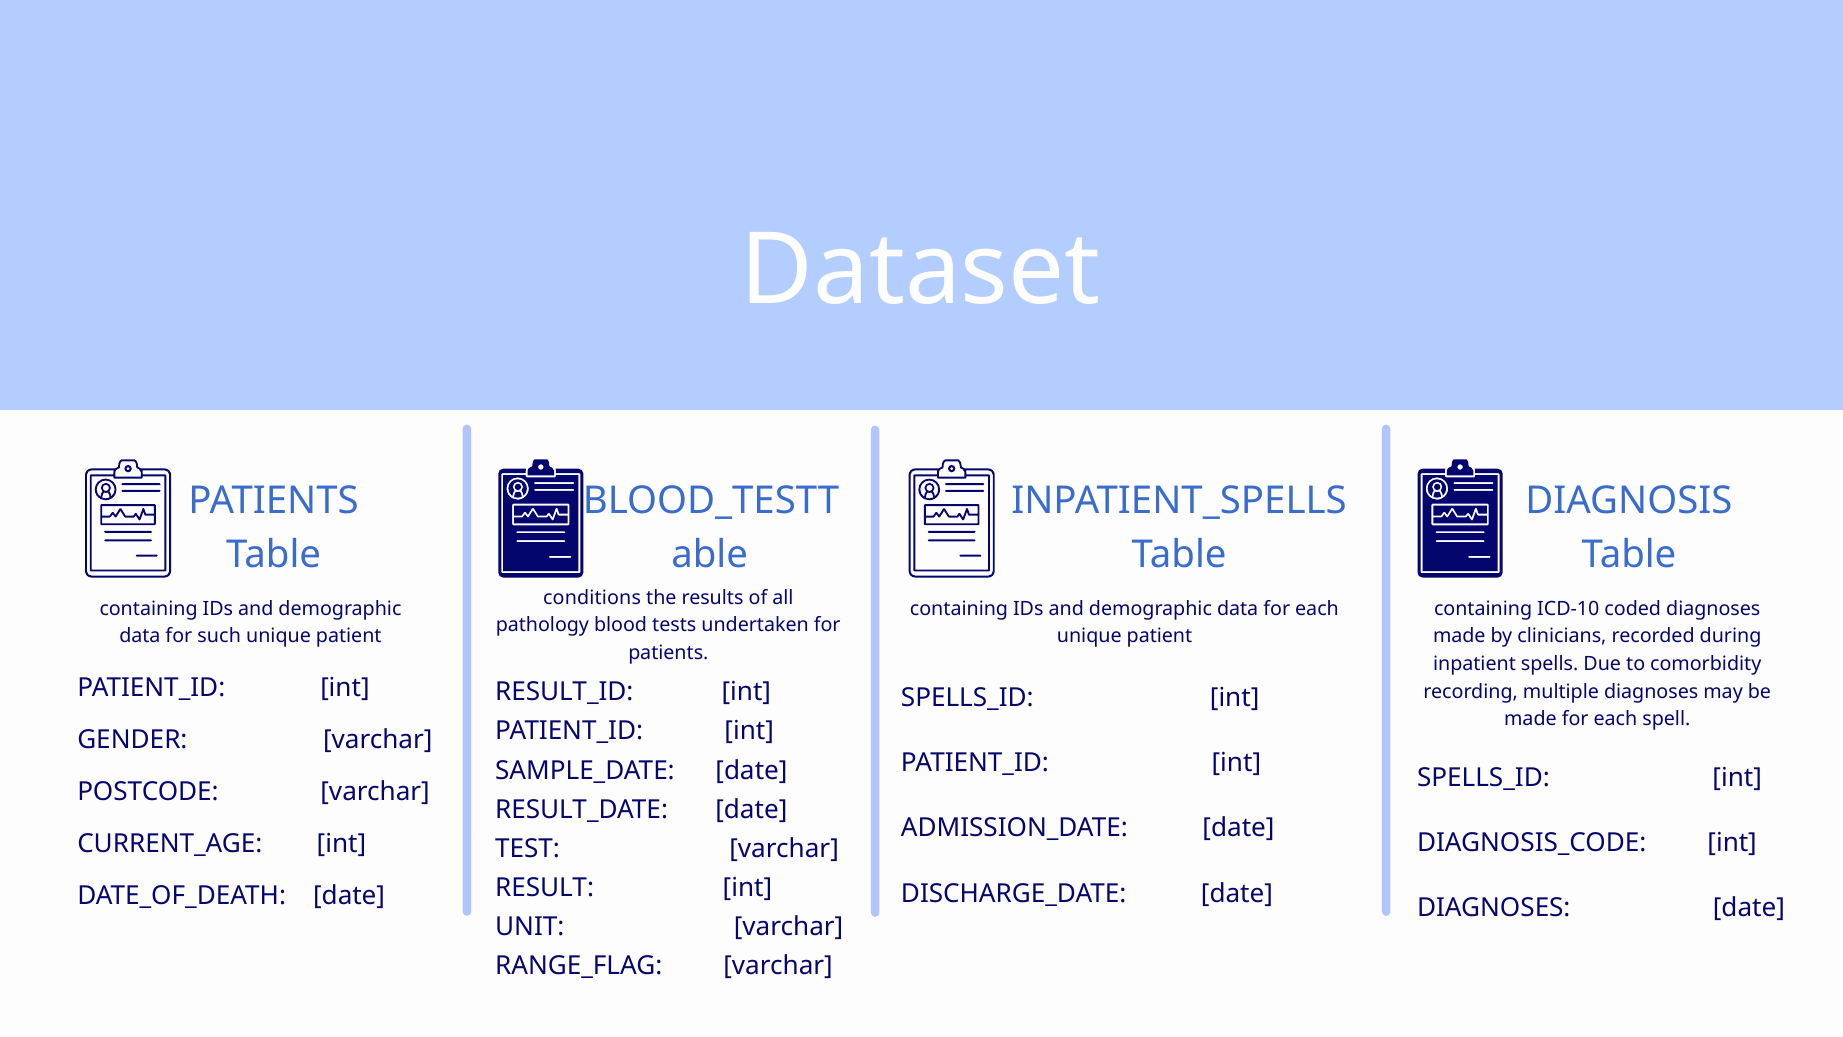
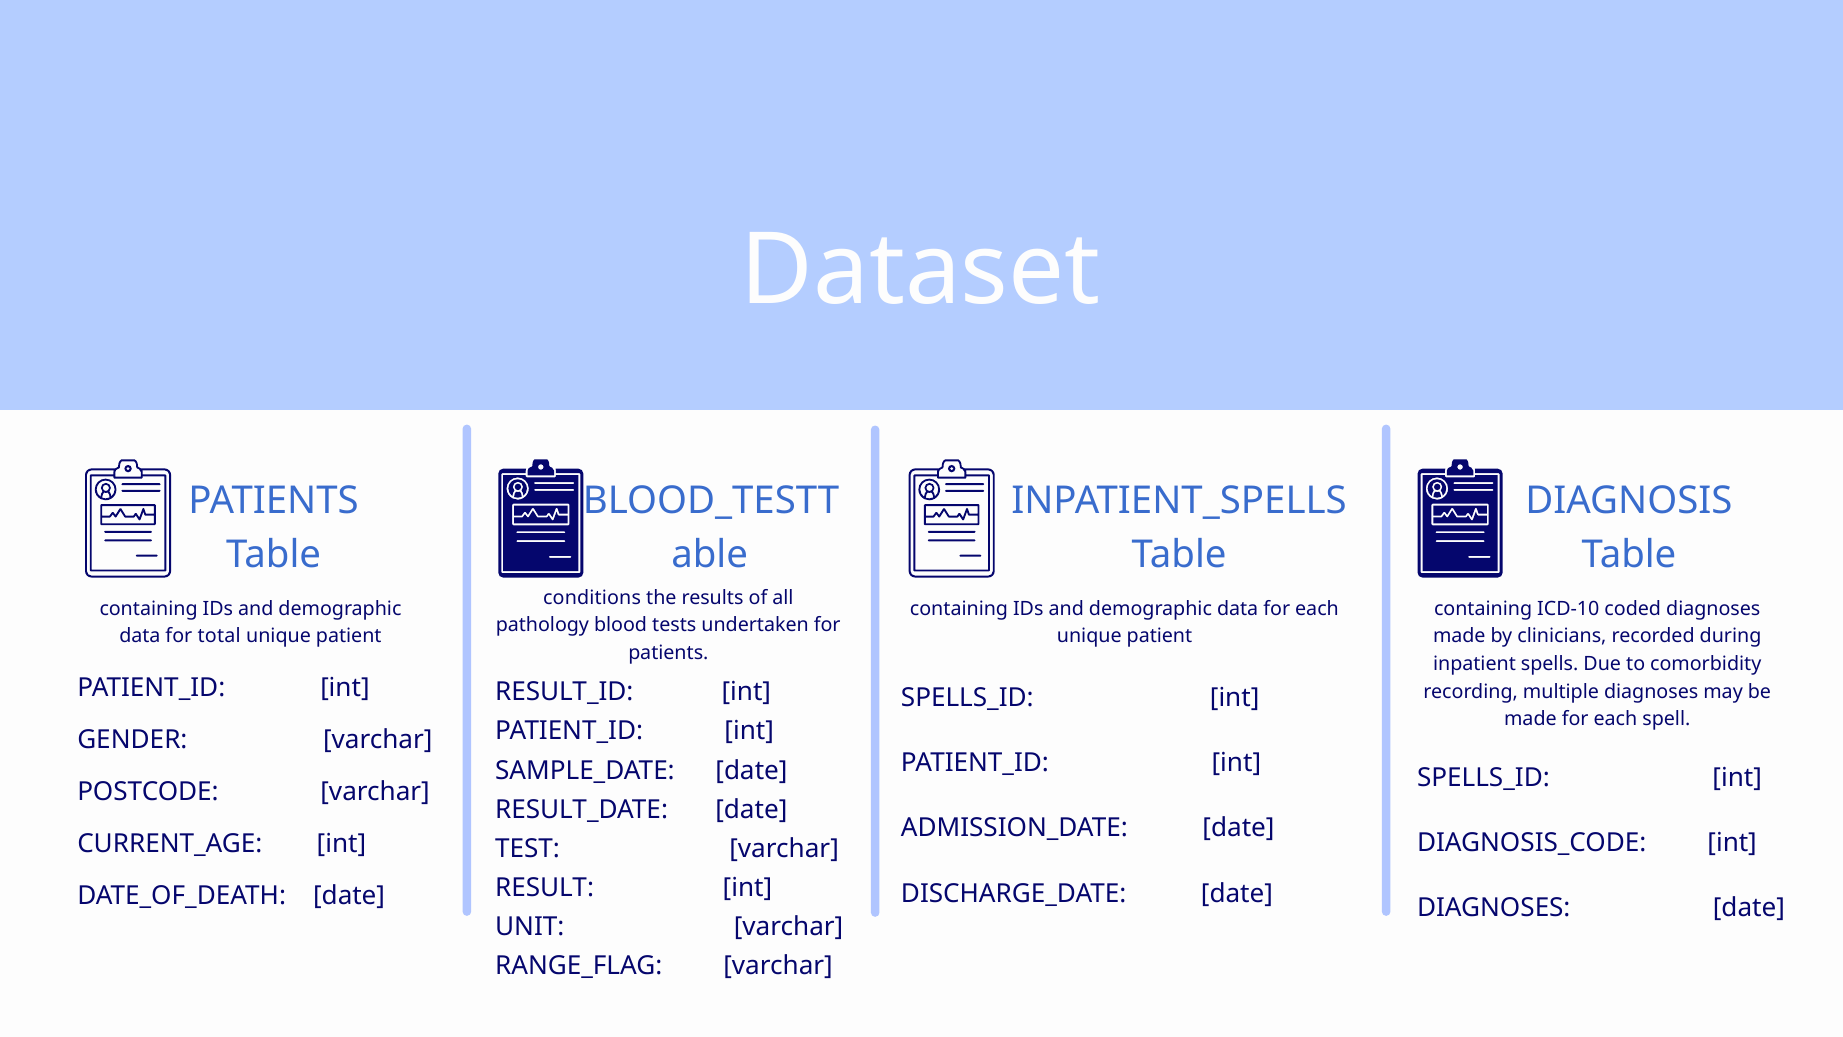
such: such -> total
